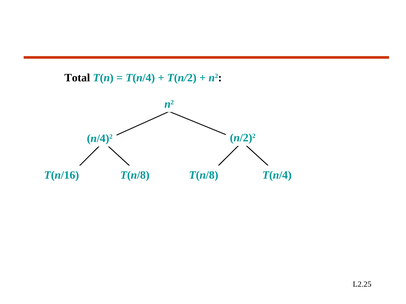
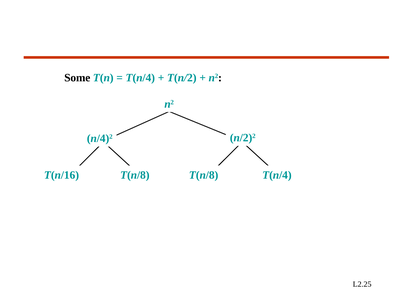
Total: Total -> Some
